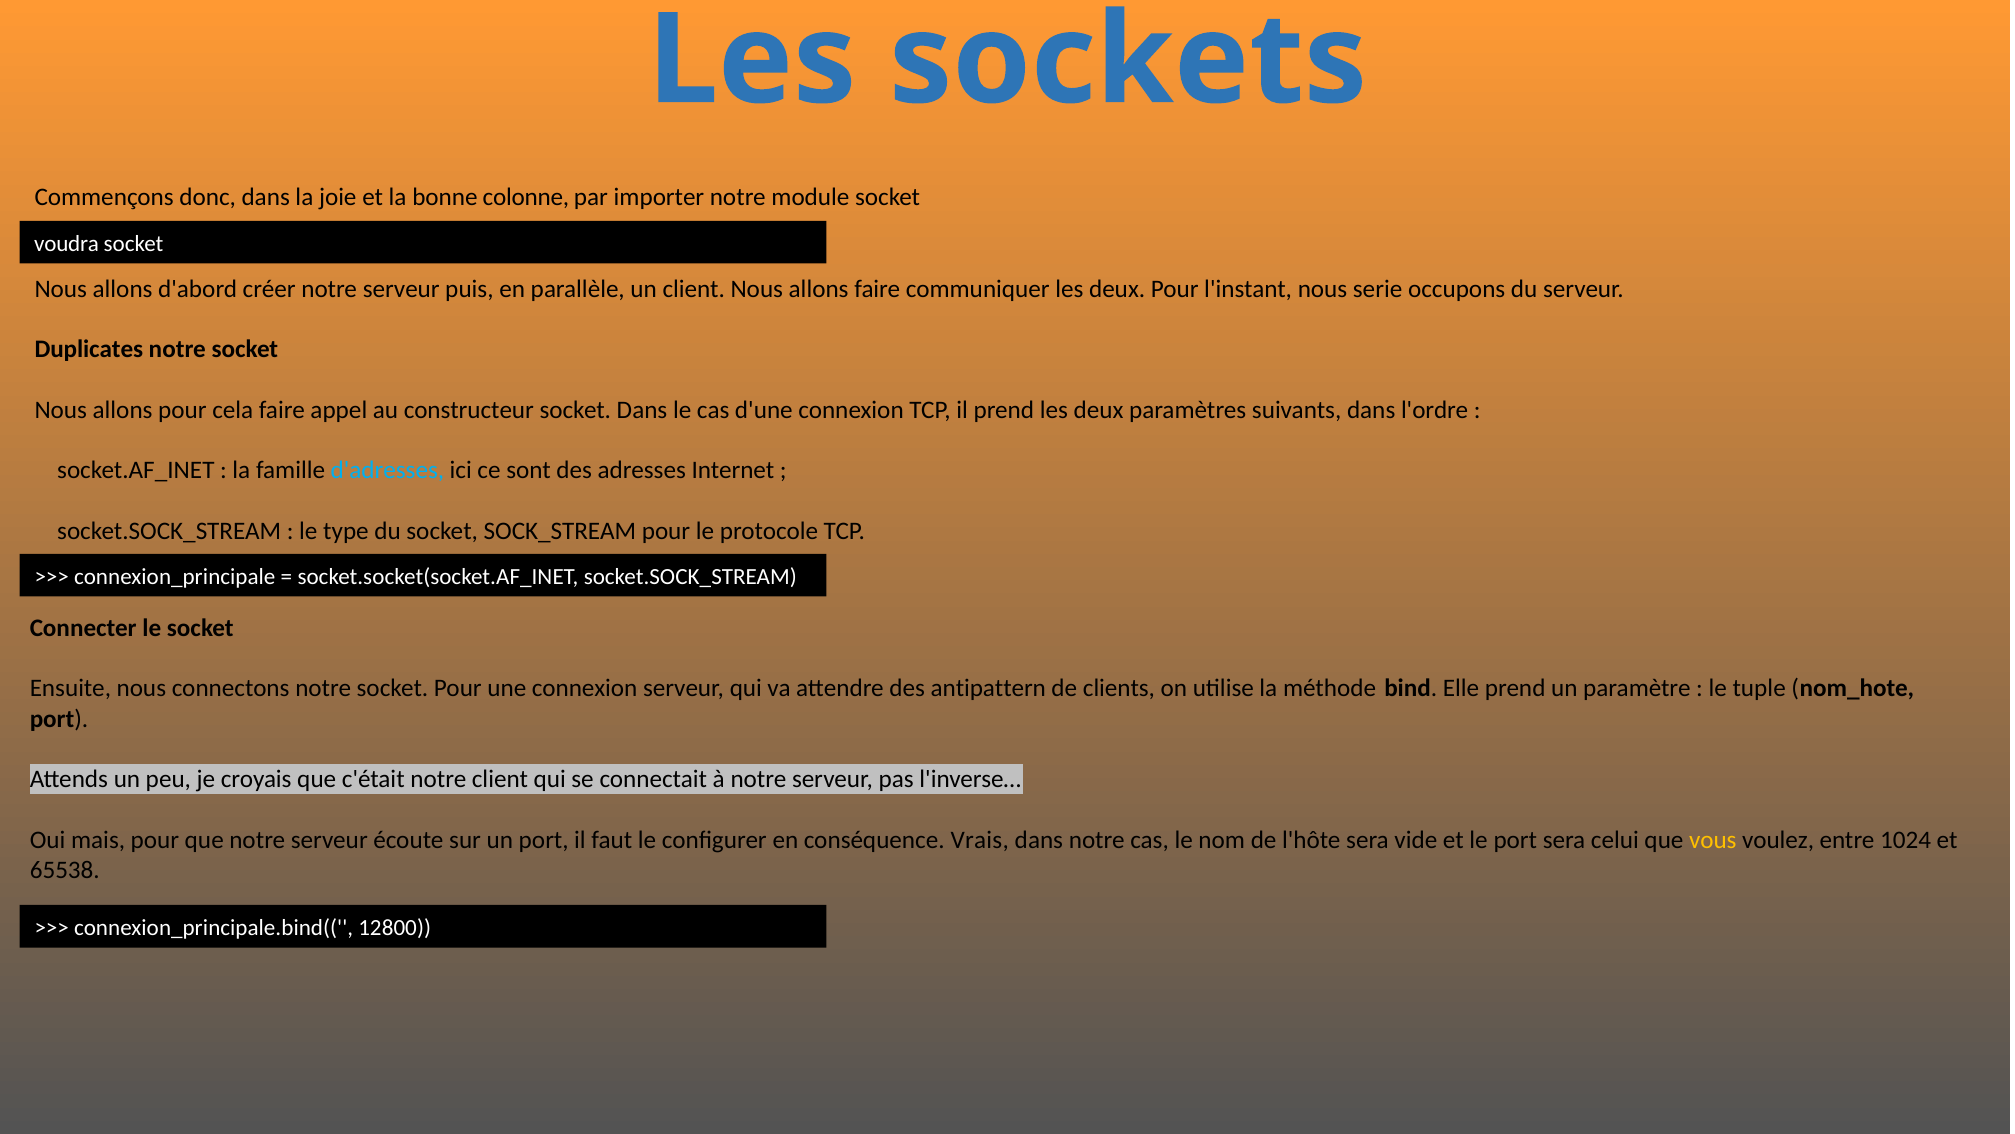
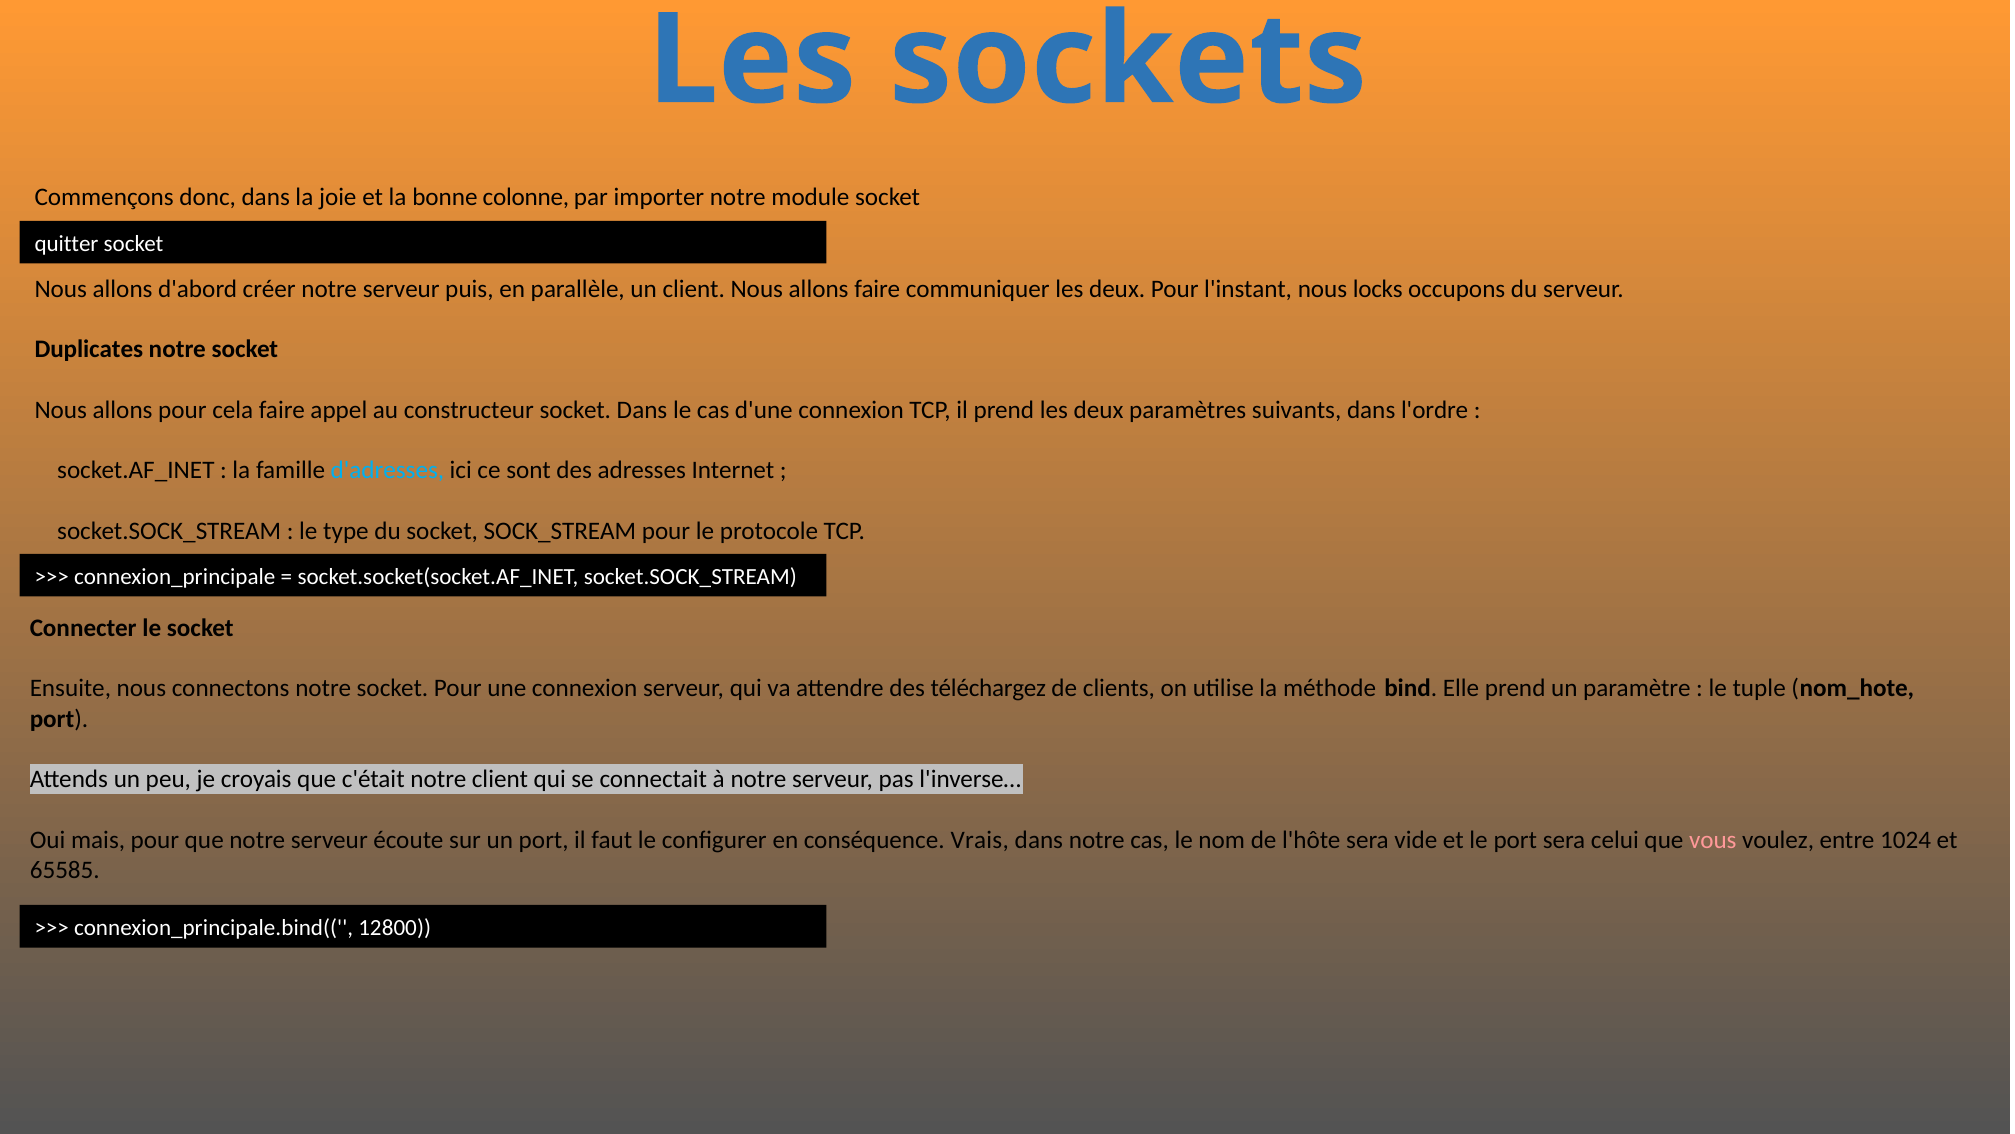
voudra: voudra -> quitter
serie: serie -> locks
antipattern: antipattern -> téléchargez
vous colour: yellow -> pink
65538: 65538 -> 65585
